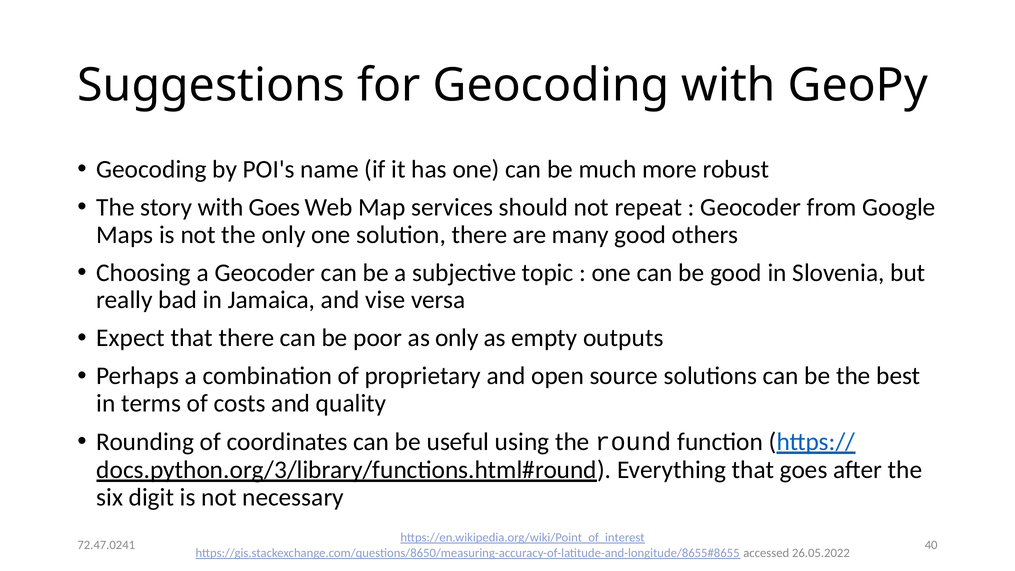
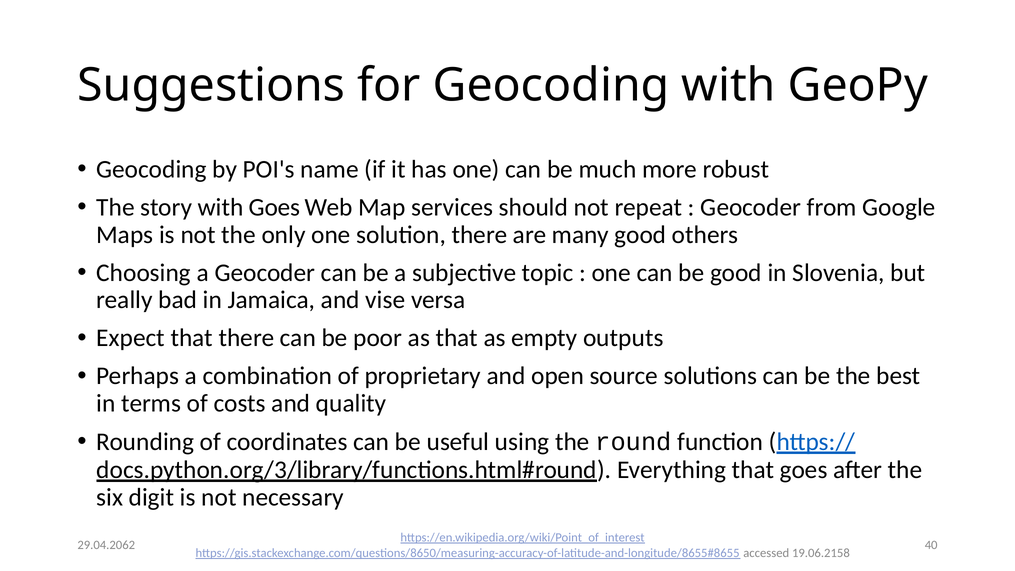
as only: only -> that
72.47.0241: 72.47.0241 -> 29.04.2062
26.05.2022: 26.05.2022 -> 19.06.2158
